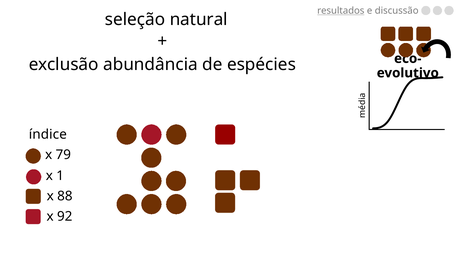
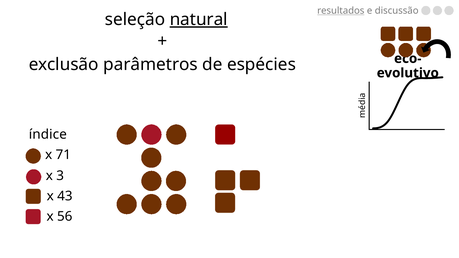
natural underline: none -> present
abundância: abundância -> parâmetros
79: 79 -> 71
1: 1 -> 3
88: 88 -> 43
92: 92 -> 56
